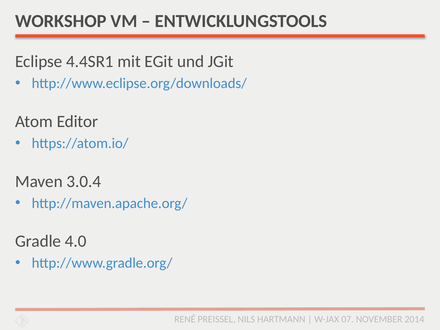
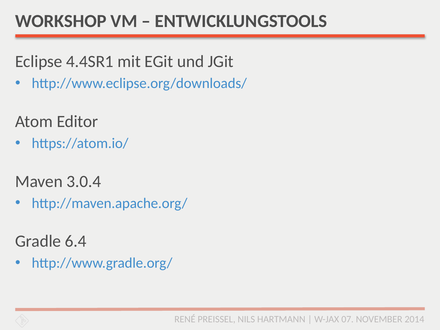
4.0: 4.0 -> 6.4
